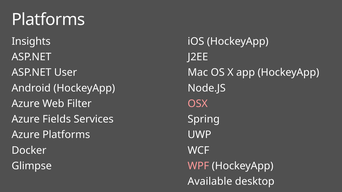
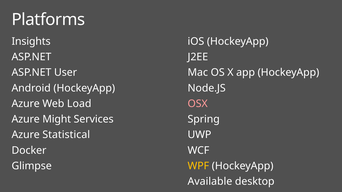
Filter: Filter -> Load
Fields: Fields -> Might
Azure Platforms: Platforms -> Statistical
WPF colour: pink -> yellow
